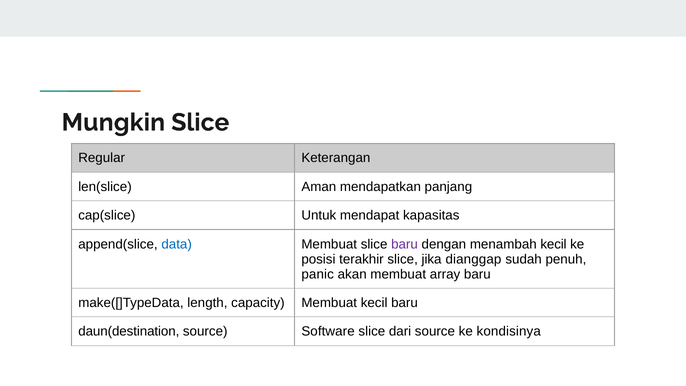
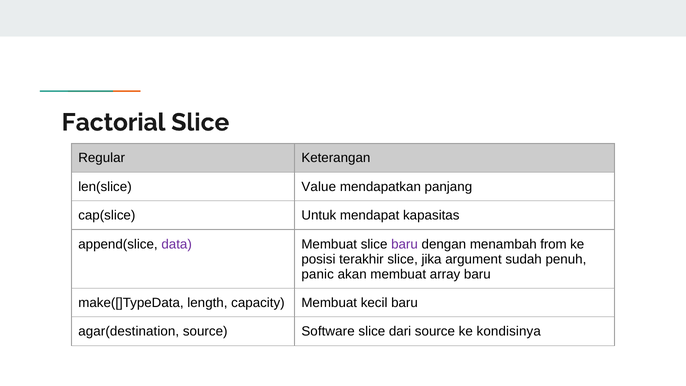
Mungkin: Mungkin -> Factorial
Aman: Aman -> Value
data colour: blue -> purple
menambah kecil: kecil -> from
dianggap: dianggap -> argument
daun(destination: daun(destination -> agar(destination
